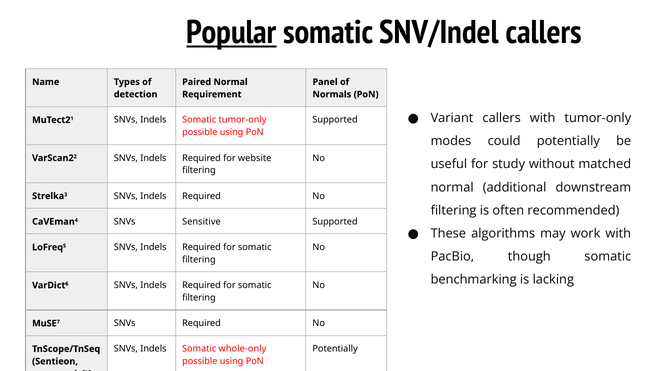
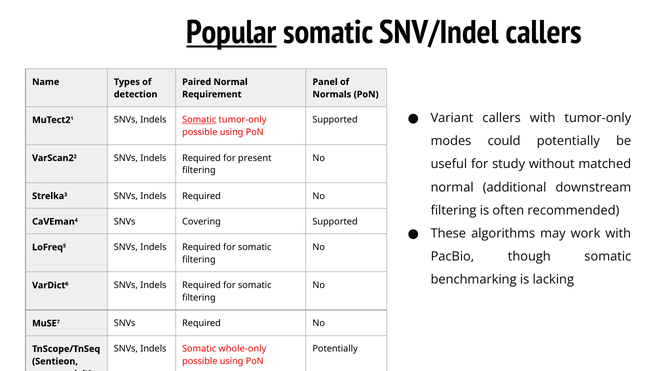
Somatic at (199, 120) underline: none -> present
website: website -> present
Sensitive: Sensitive -> Covering
